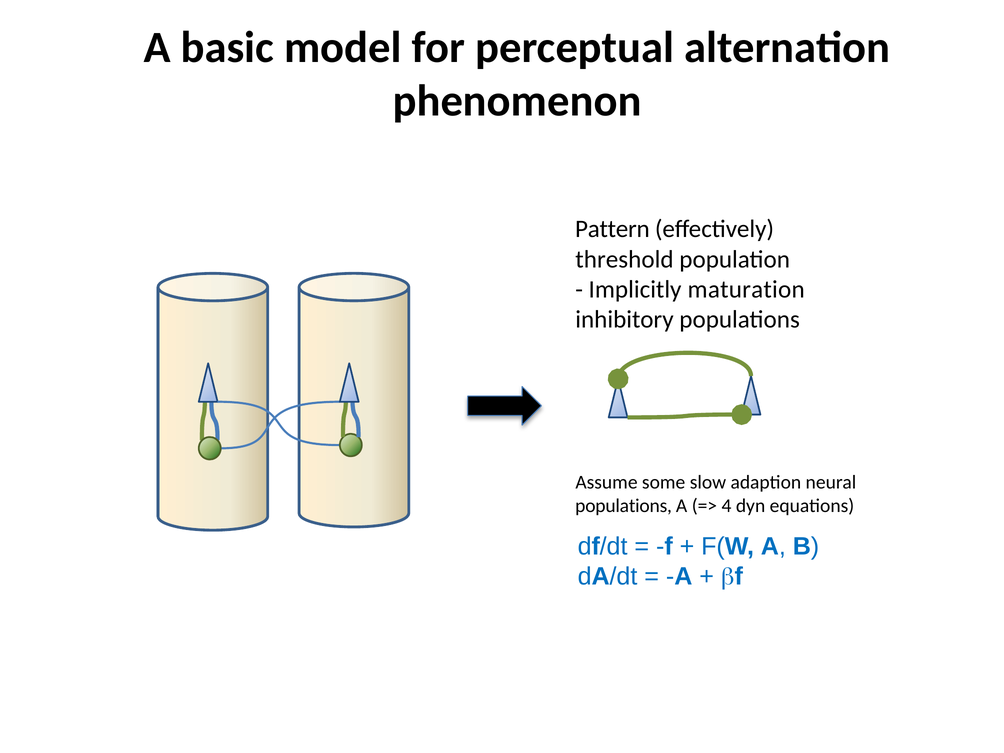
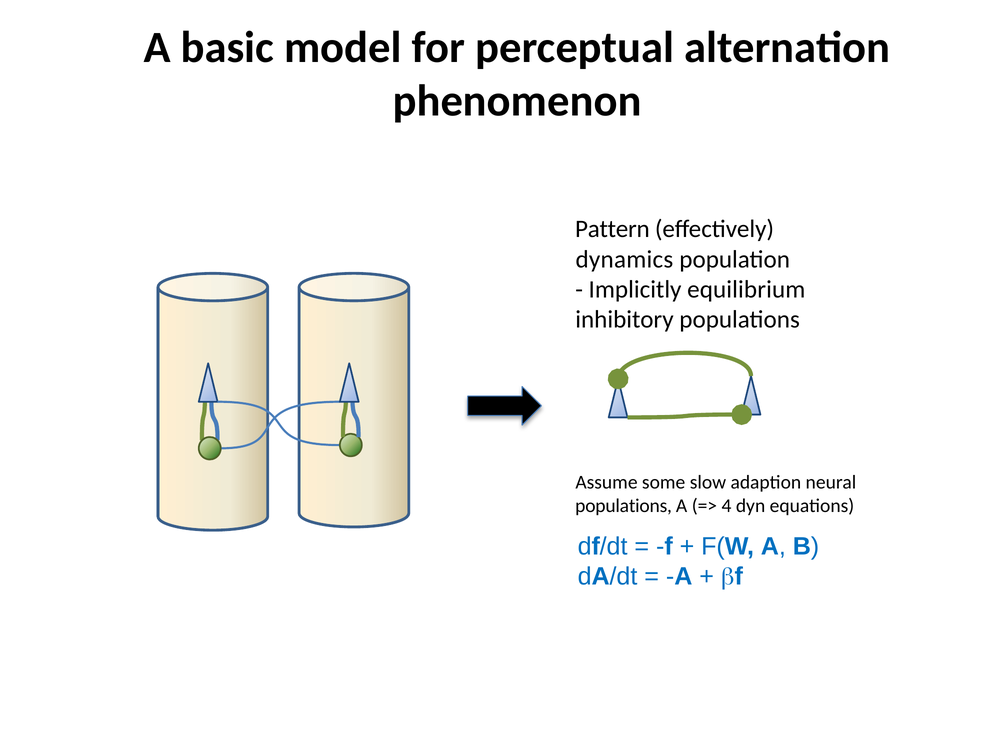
threshold: threshold -> dynamics
maturation: maturation -> equilibrium
